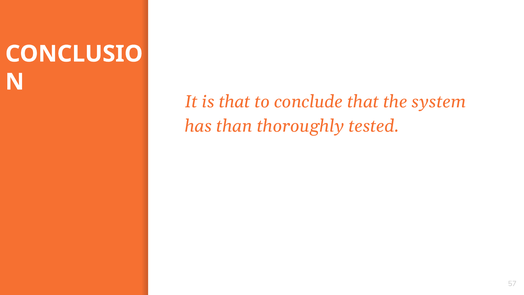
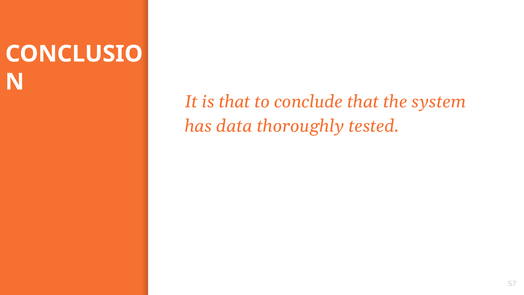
than: than -> data
